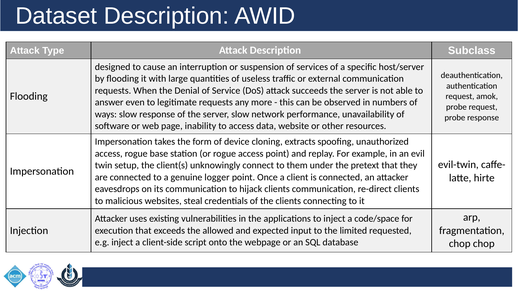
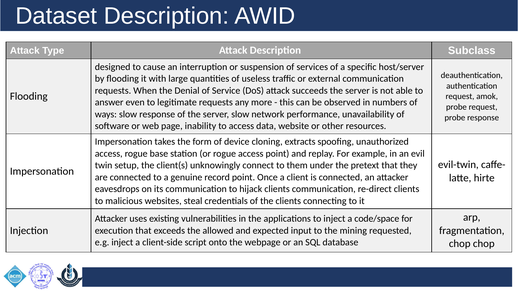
logger: logger -> record
limited: limited -> mining
